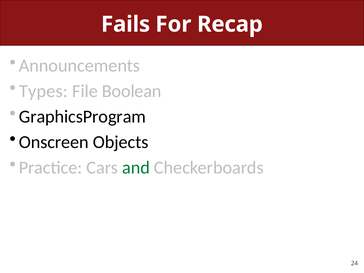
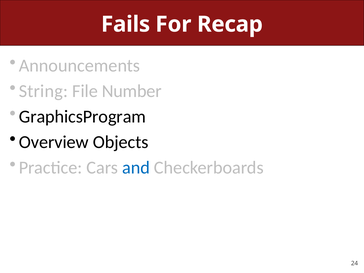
Types: Types -> String
Boolean: Boolean -> Number
Onscreen: Onscreen -> Overview
and colour: green -> blue
